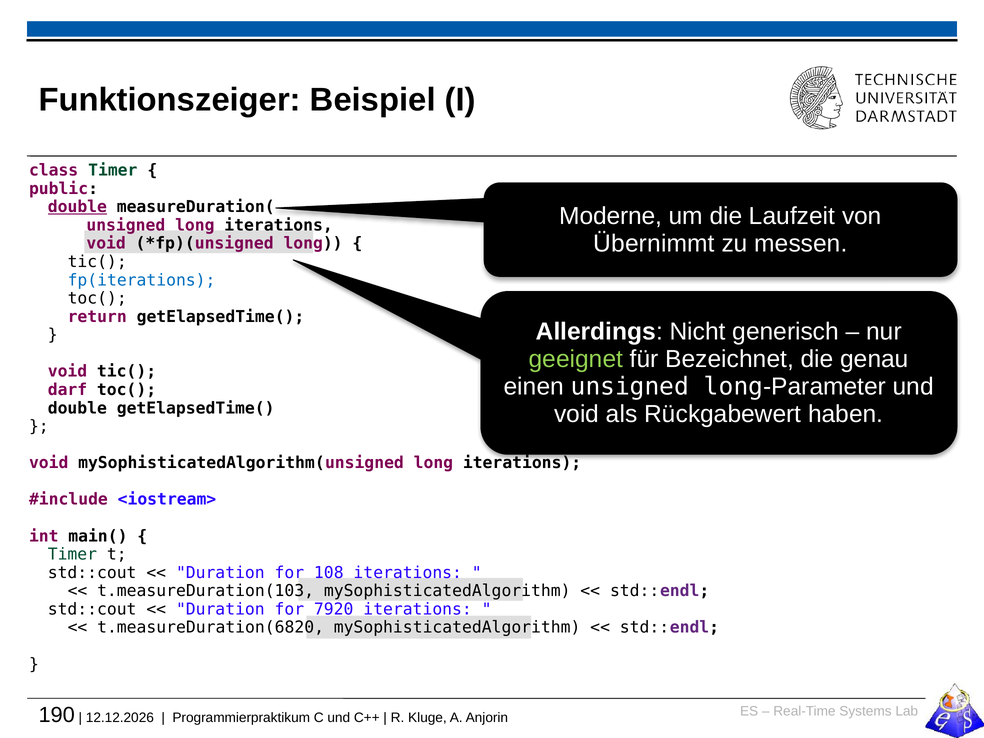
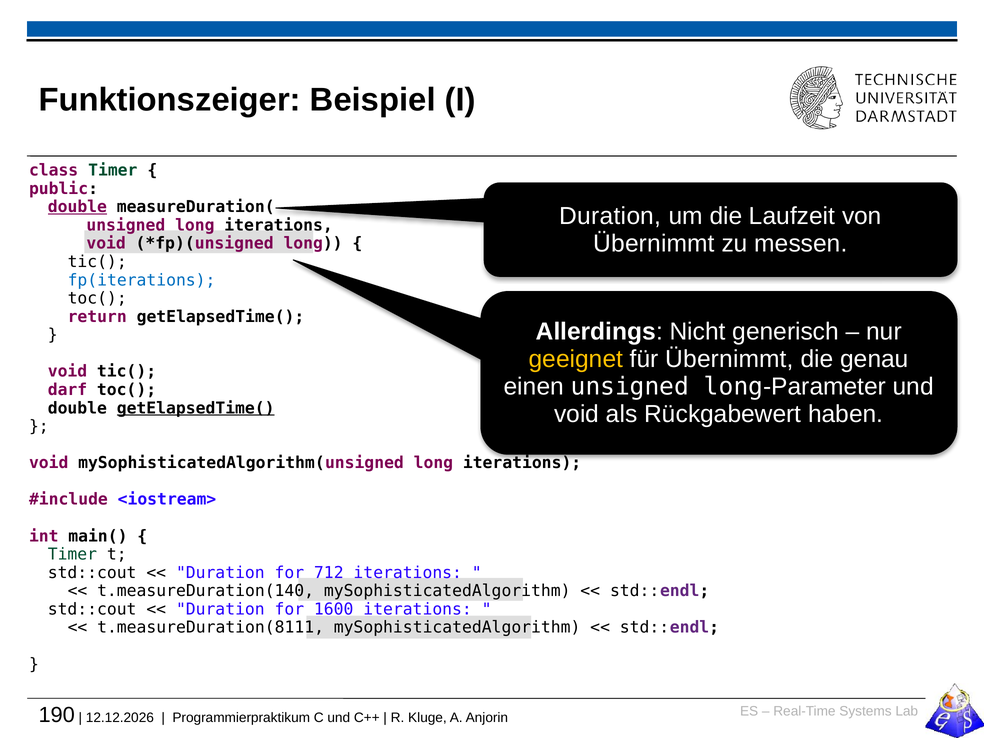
Moderne at (611, 216): Moderne -> Duration
geeignet colour: light green -> yellow
für Bezeichnet: Bezeichnet -> Übernimmt
getElapsedTime( at (196, 408) underline: none -> present
108: 108 -> 712
t.measureDuration(103: t.measureDuration(103 -> t.measureDuration(140
7920: 7920 -> 1600
t.measureDuration(6820: t.measureDuration(6820 -> t.measureDuration(8111
